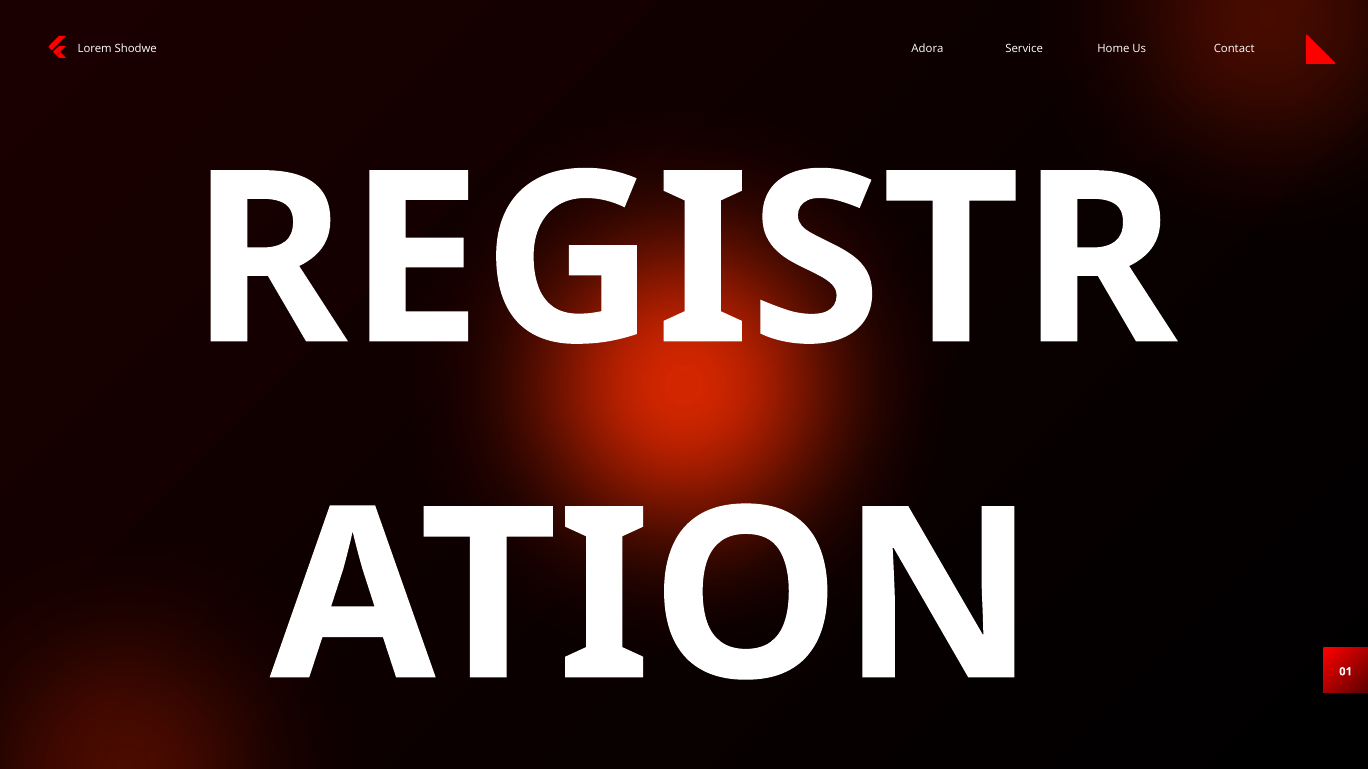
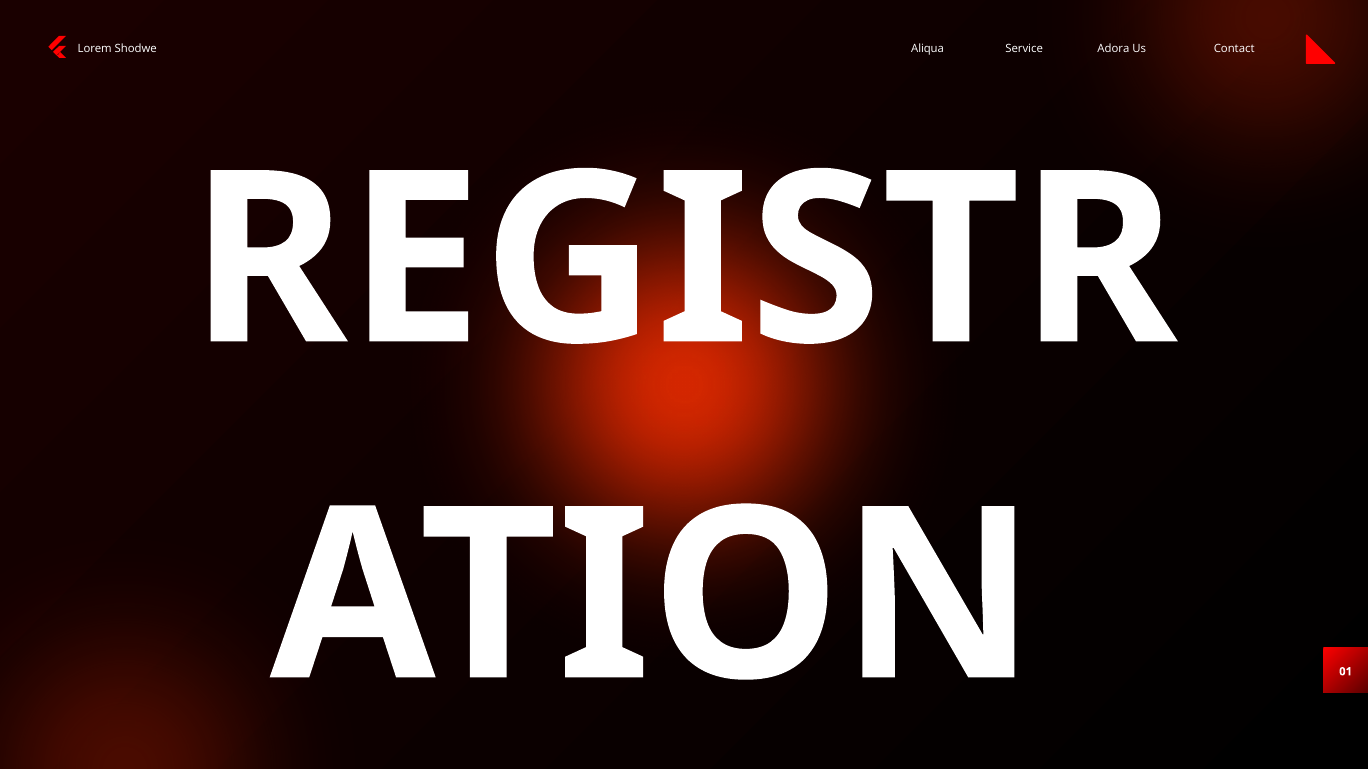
Adora: Adora -> Aliqua
Home: Home -> Adora
